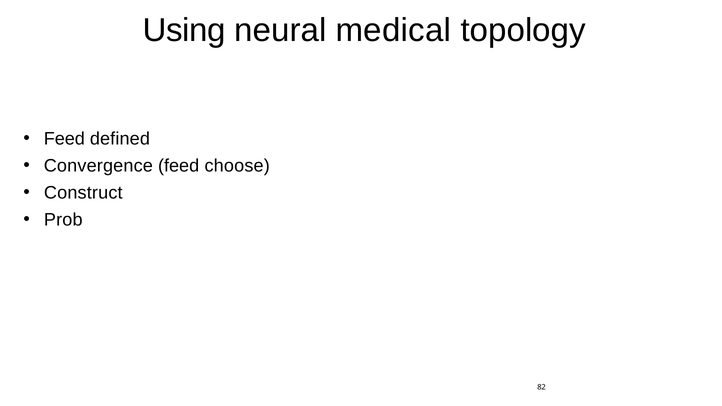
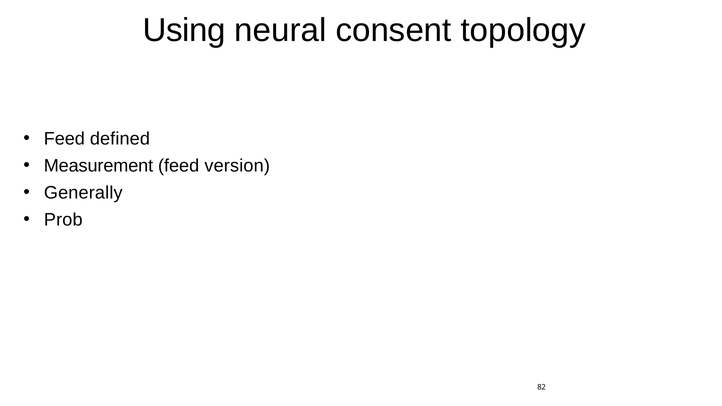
medical: medical -> consent
Convergence: Convergence -> Measurement
choose: choose -> version
Construct: Construct -> Generally
